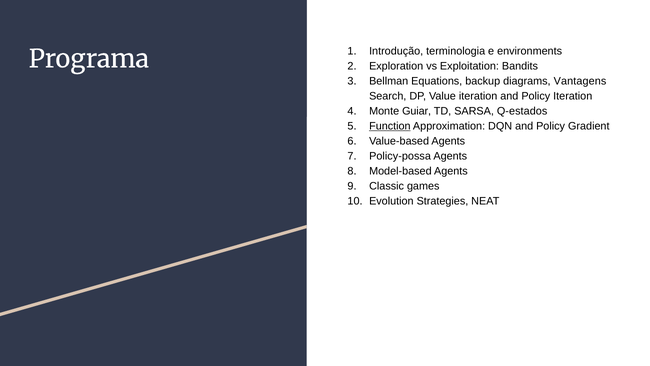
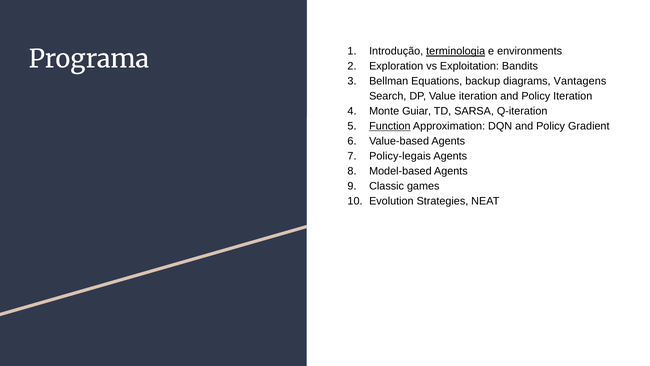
terminologia underline: none -> present
Q-estados: Q-estados -> Q-iteration
Policy-possa: Policy-possa -> Policy-legais
